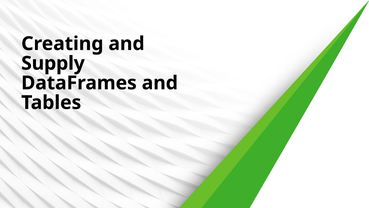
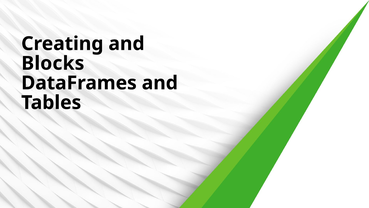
Supply: Supply -> Blocks
